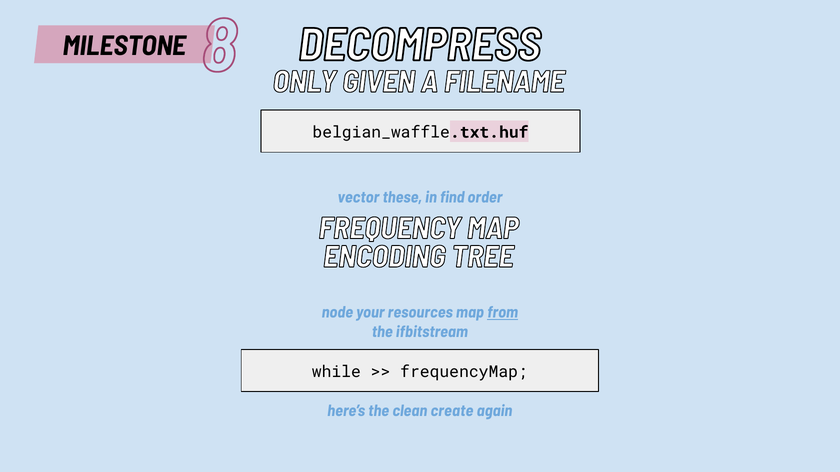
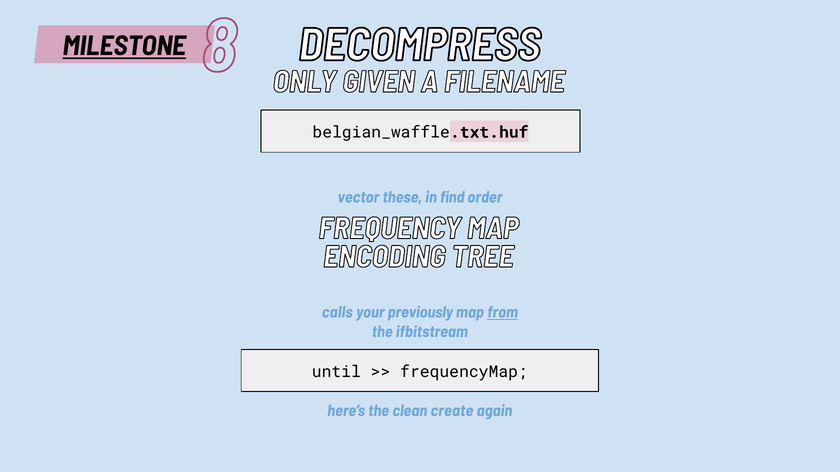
MILESTONE underline: none -> present
node: node -> calls
resources: resources -> previously
while: while -> until
